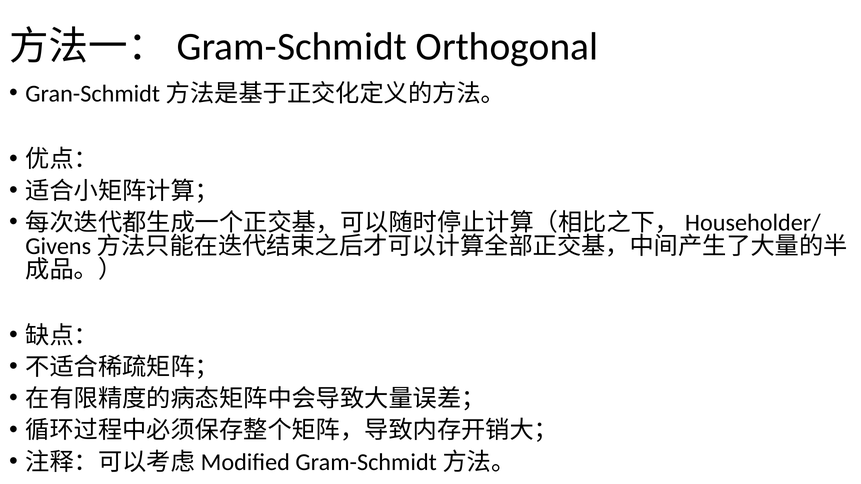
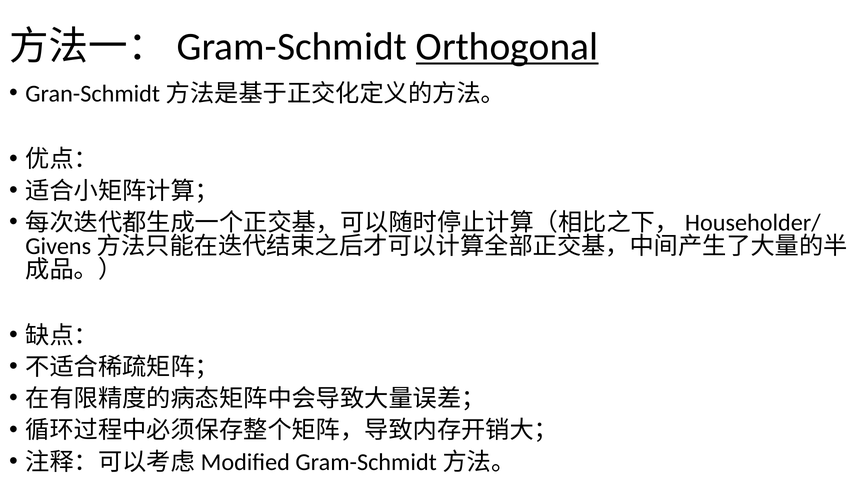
Orthogonal underline: none -> present
